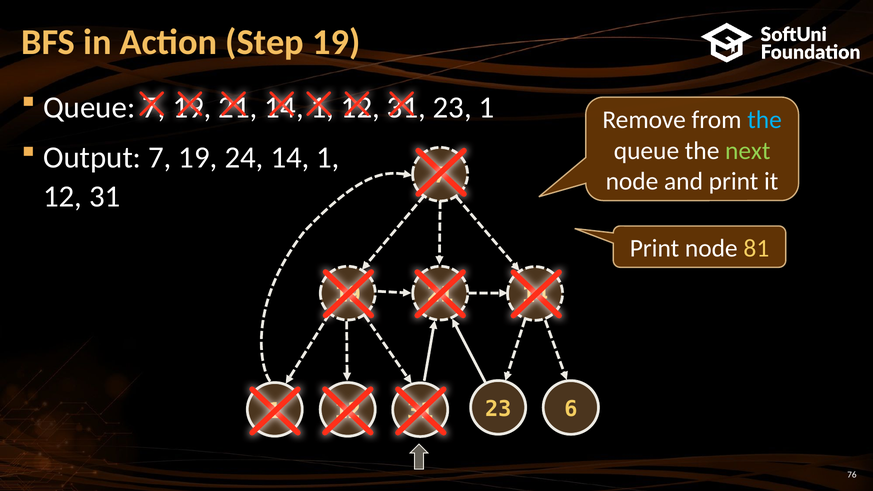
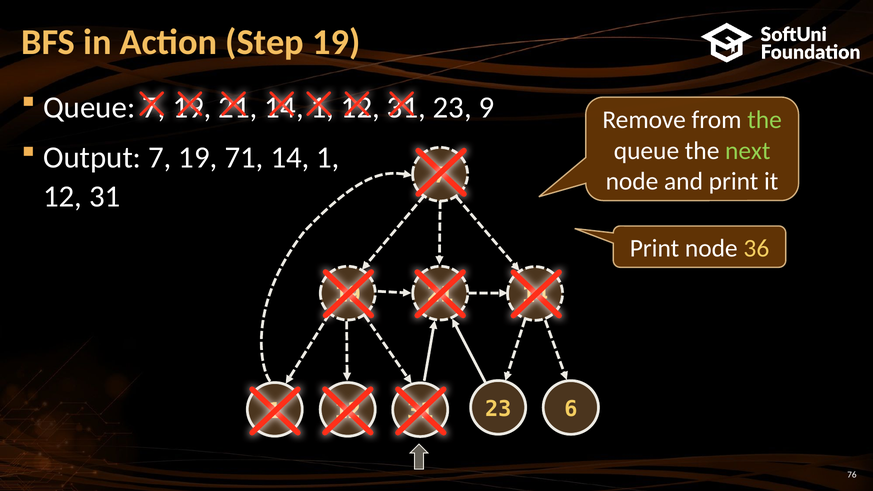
23 1: 1 -> 9
the at (765, 120) colour: light blue -> light green
24: 24 -> 71
81: 81 -> 36
